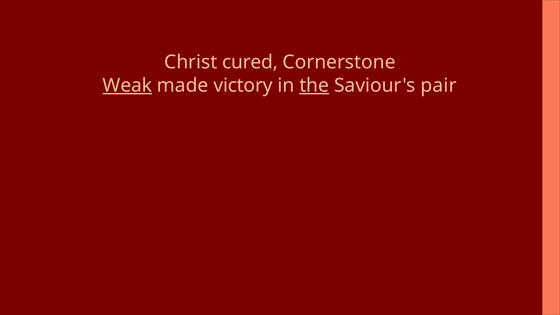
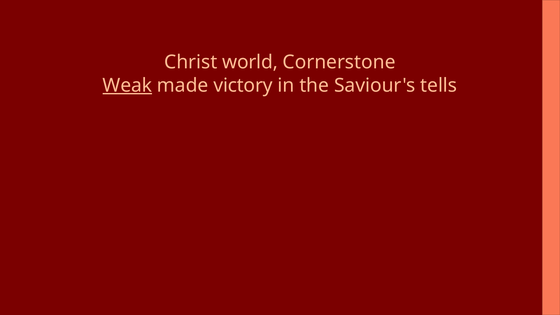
cured: cured -> world
the underline: present -> none
pair: pair -> tells
